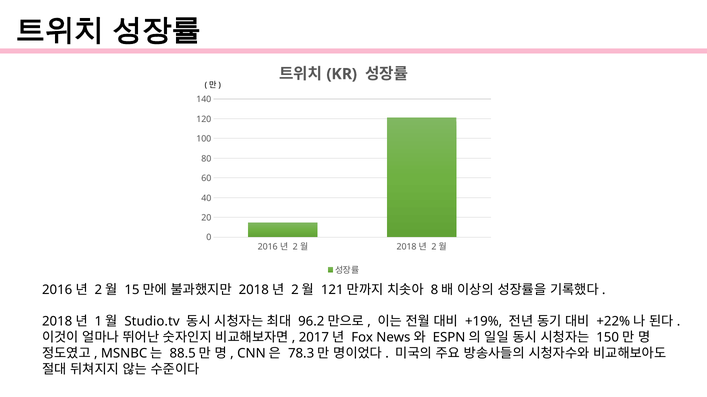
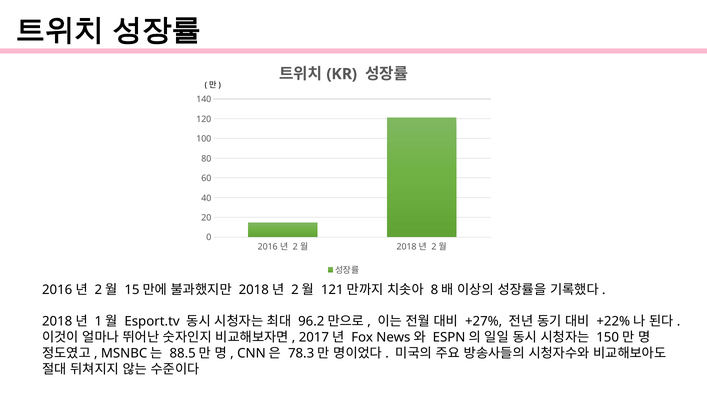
Studio.tv: Studio.tv -> Esport.tv
+19%: +19% -> +27%
